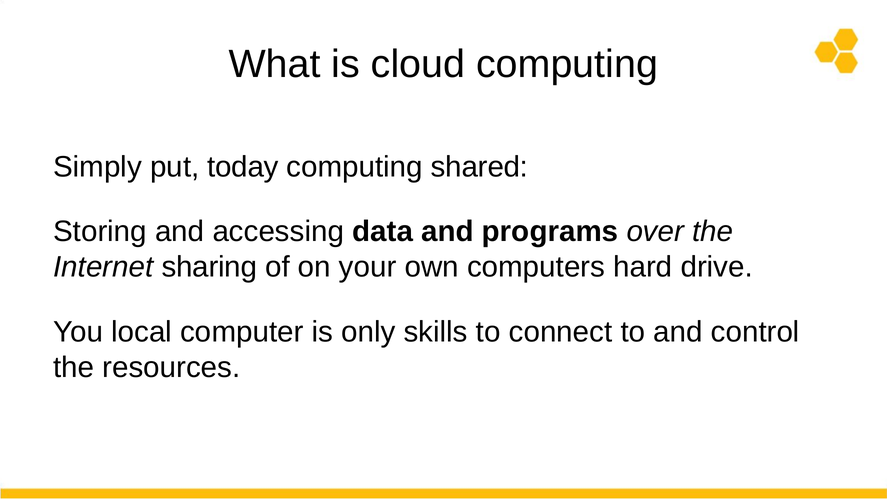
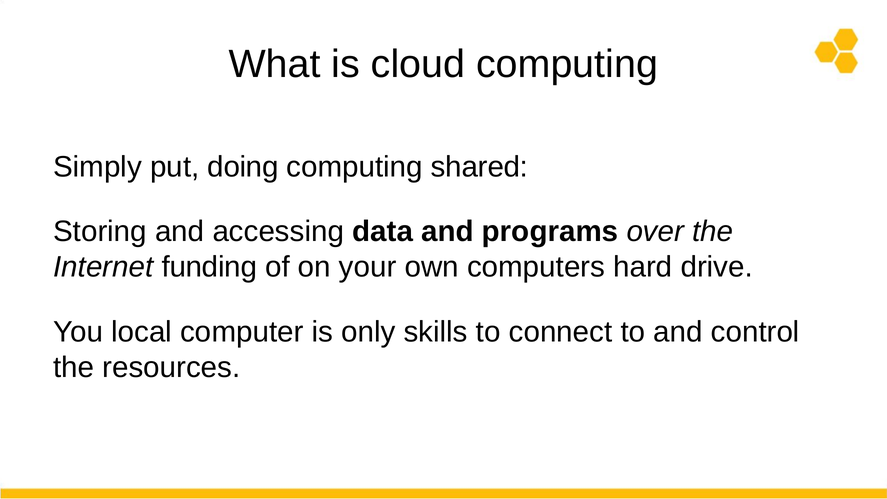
today: today -> doing
sharing: sharing -> funding
